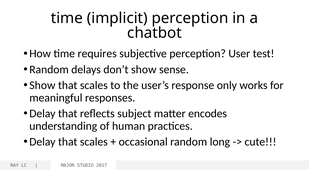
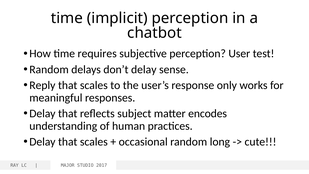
don’t show: show -> delay
Show at (42, 85): Show -> Reply
